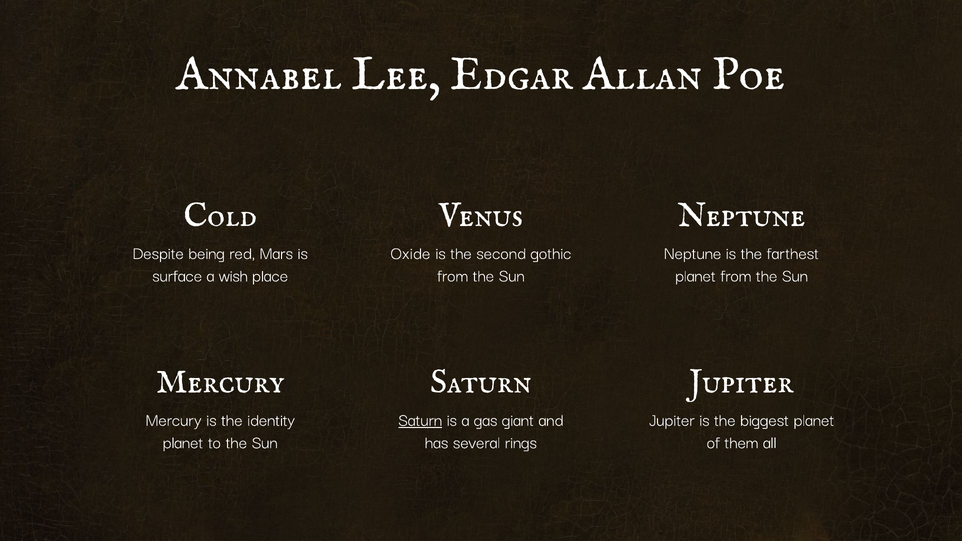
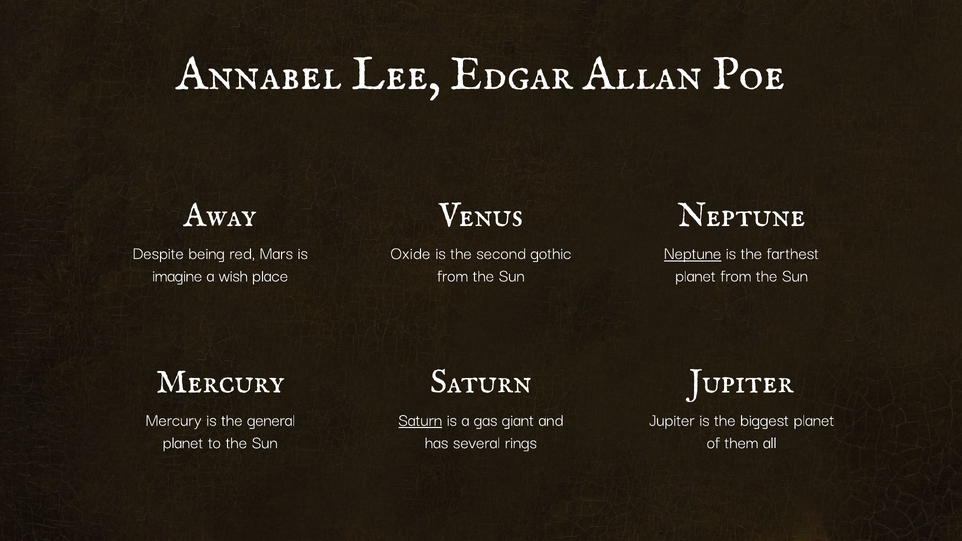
Cold: Cold -> Away
Neptune at (693, 253) underline: none -> present
surface: surface -> imagine
identity: identity -> general
